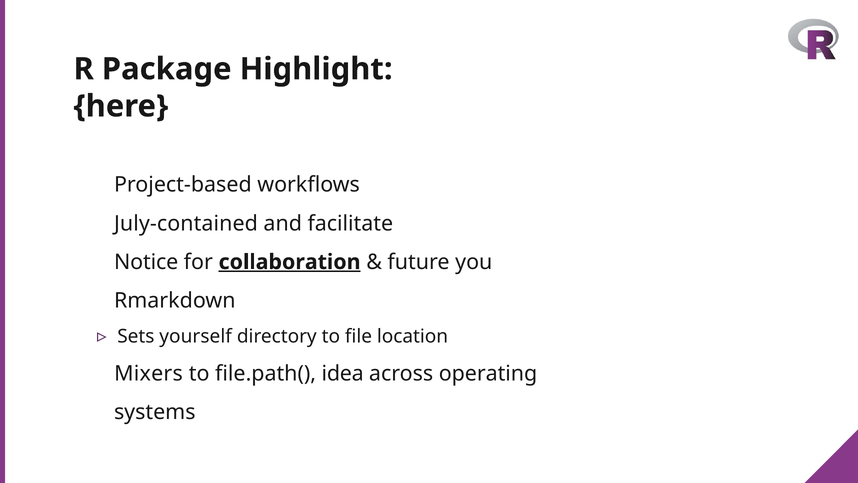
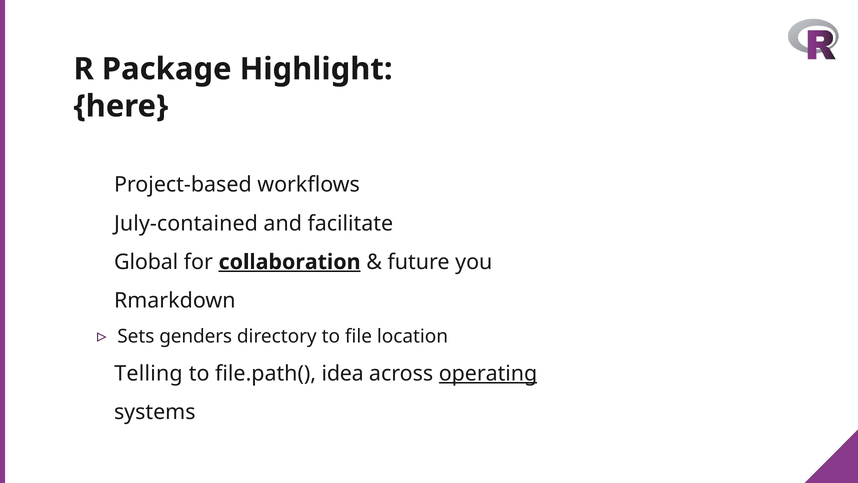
Notice: Notice -> Global
yourself: yourself -> genders
Mixers: Mixers -> Telling
operating underline: none -> present
